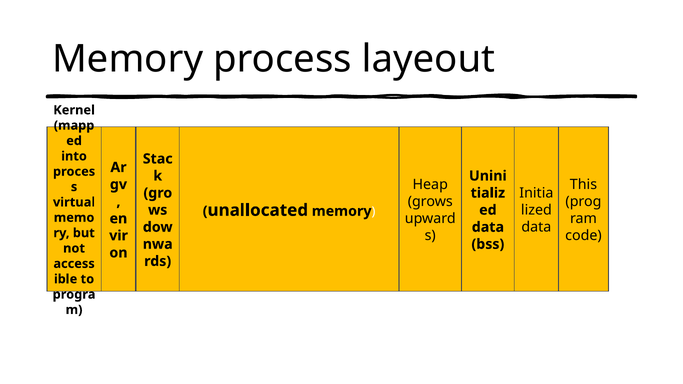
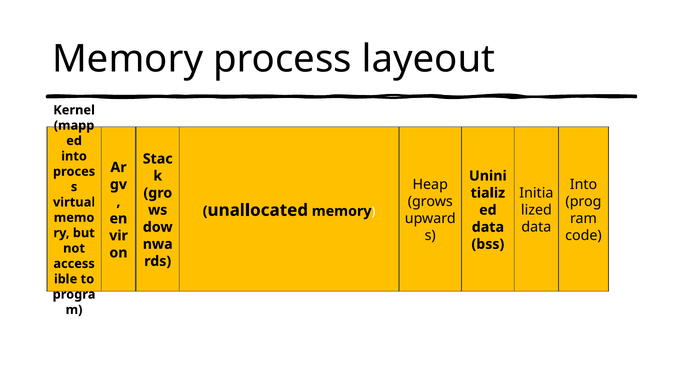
This at (583, 185): This -> Into
